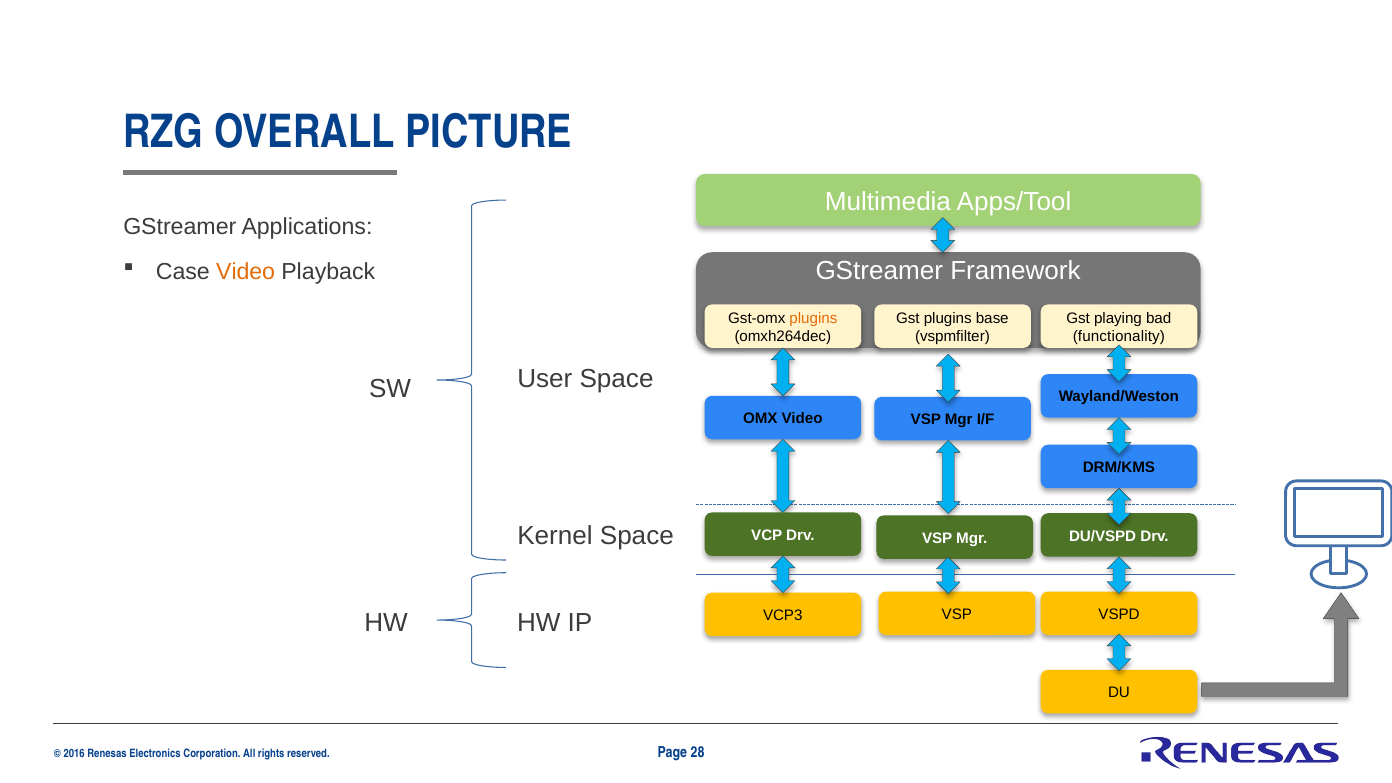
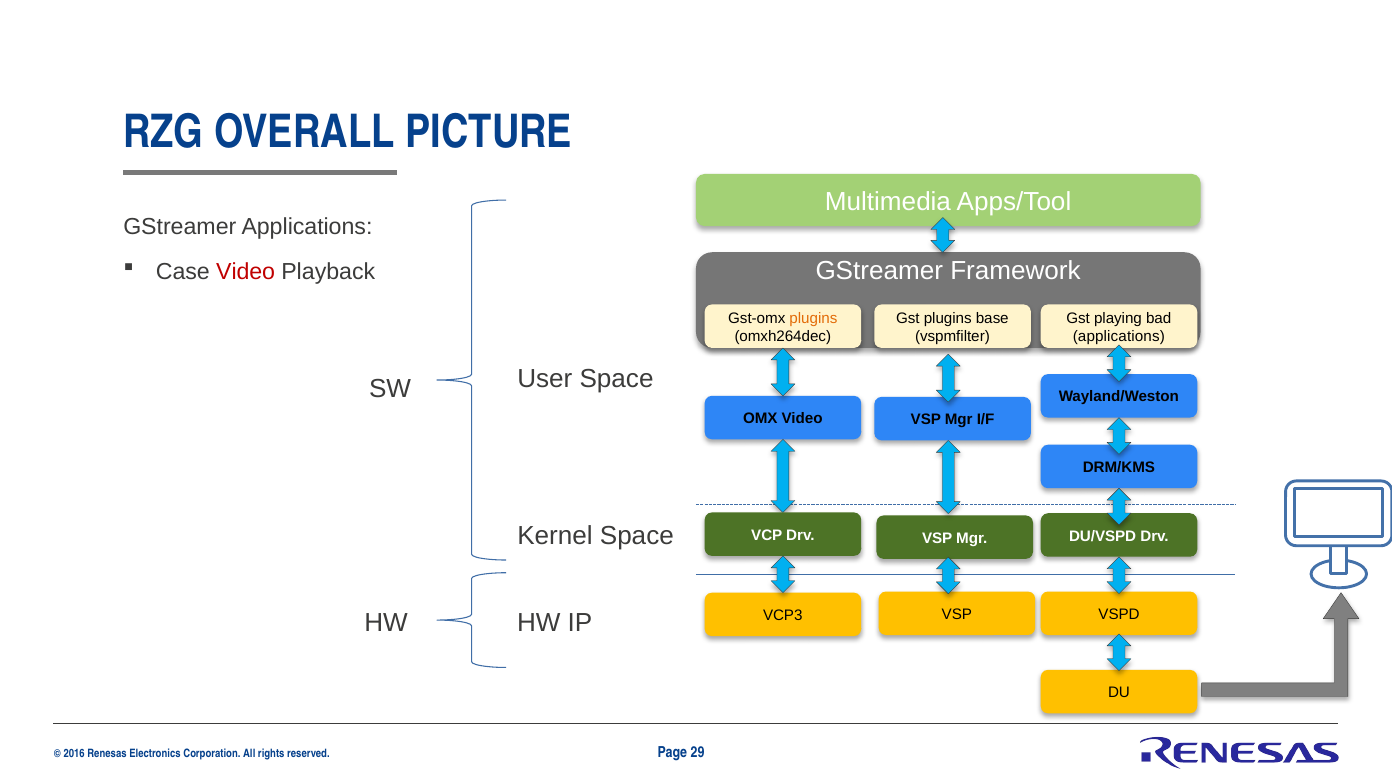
Video at (246, 272) colour: orange -> red
functionality at (1119, 336): functionality -> applications
28: 28 -> 29
